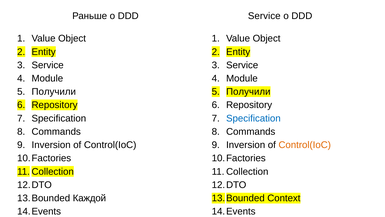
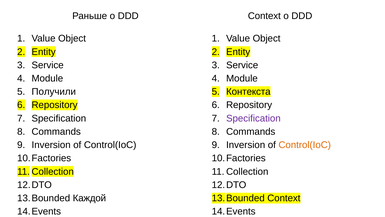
DDD Service: Service -> Context
Получили at (248, 92): Получили -> Контекста
Specification at (253, 118) colour: blue -> purple
